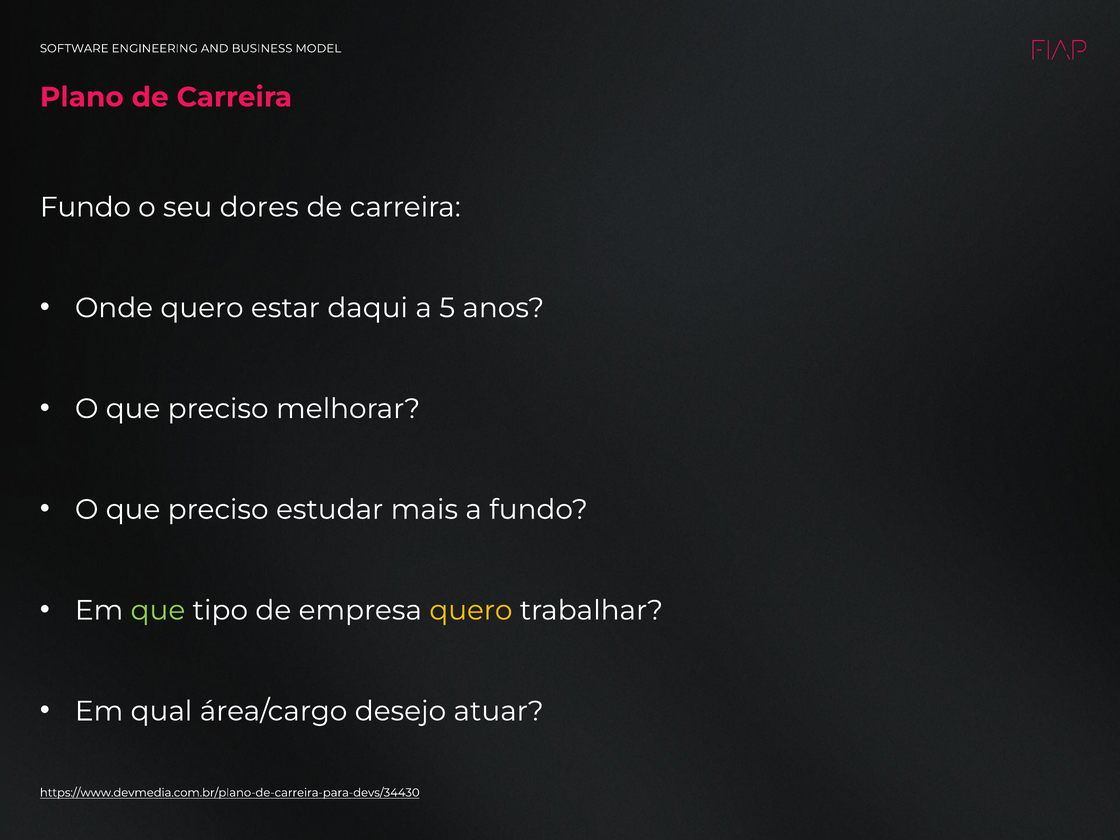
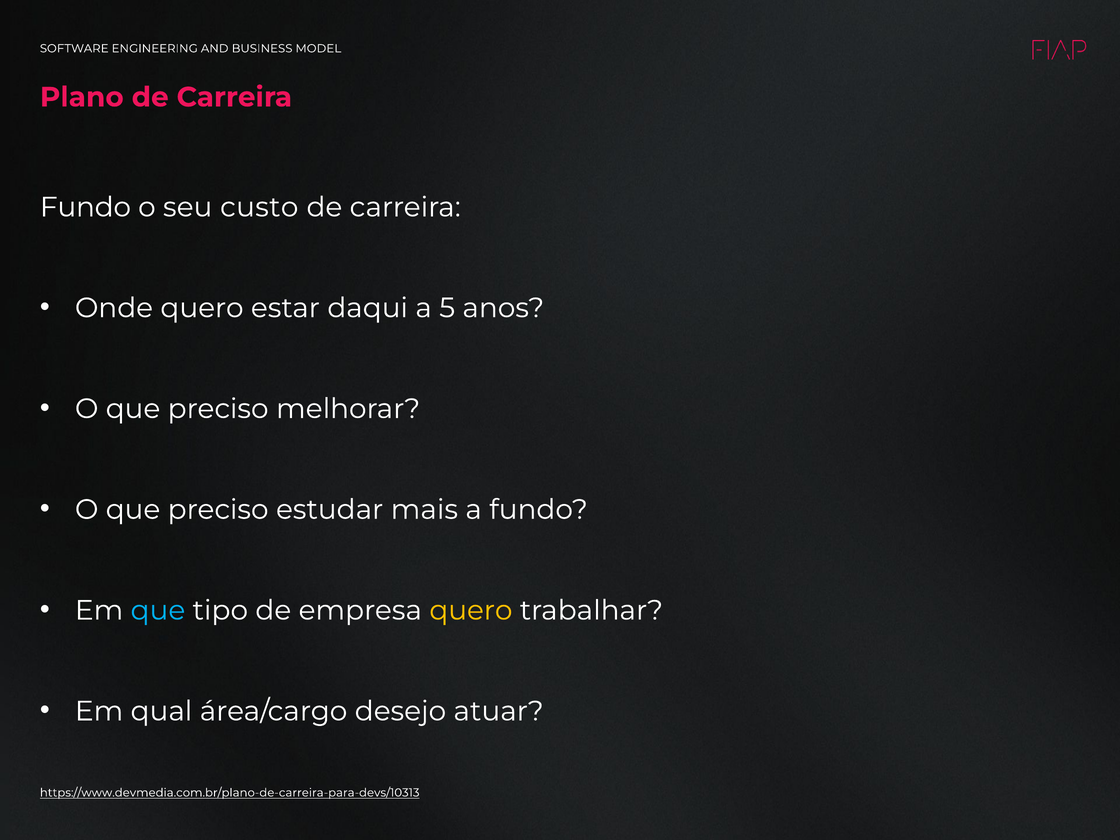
dores: dores -> custo
que at (158, 610) colour: light green -> light blue
https://www.devmedia.com.br/plano-de-carreira-para-devs/34430: https://www.devmedia.com.br/plano-de-carreira-para-devs/34430 -> https://www.devmedia.com.br/plano-de-carreira-para-devs/10313
